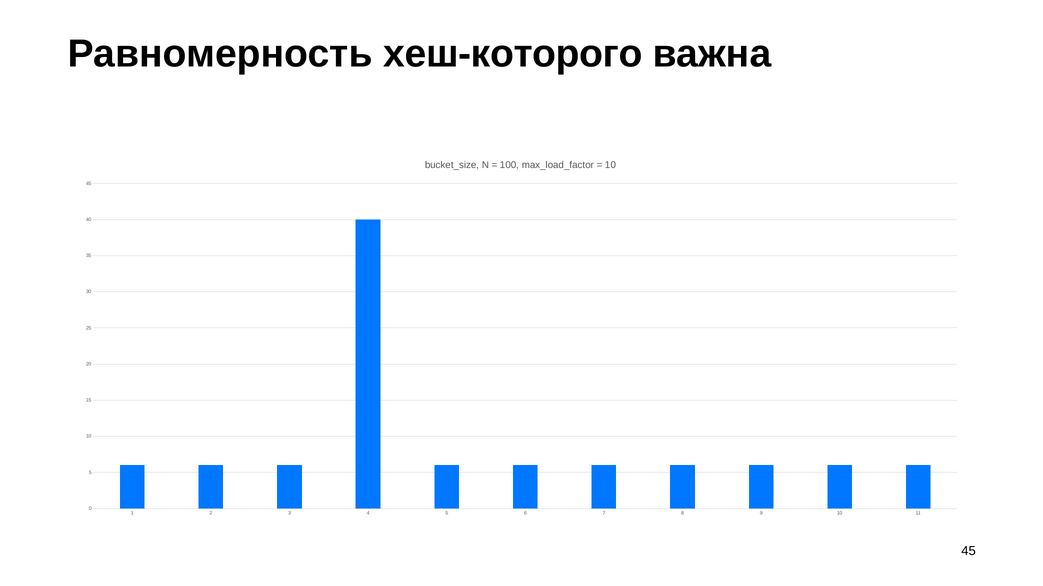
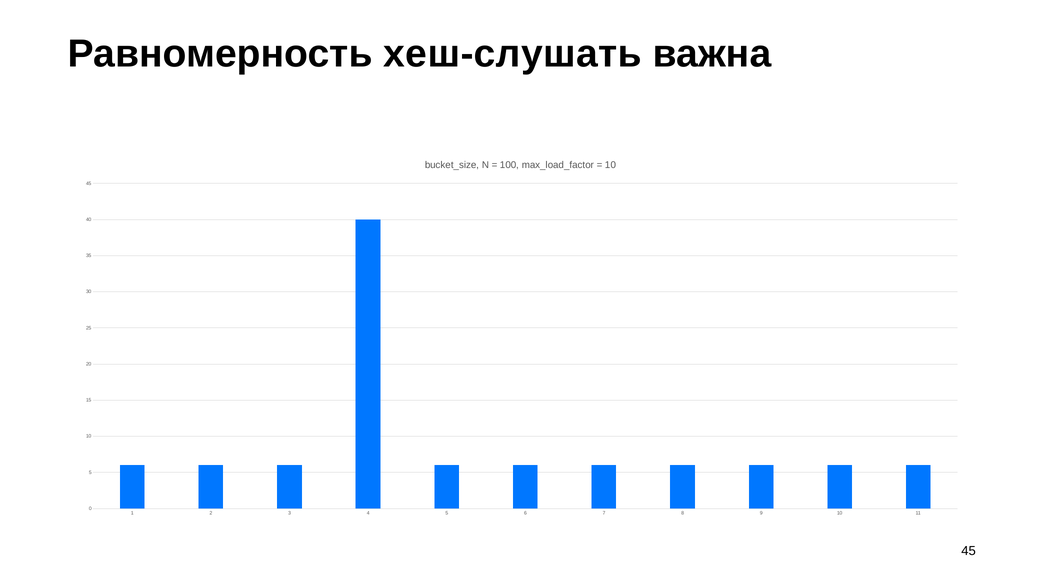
хеш-которого: хеш-которого -> хеш-слушать
